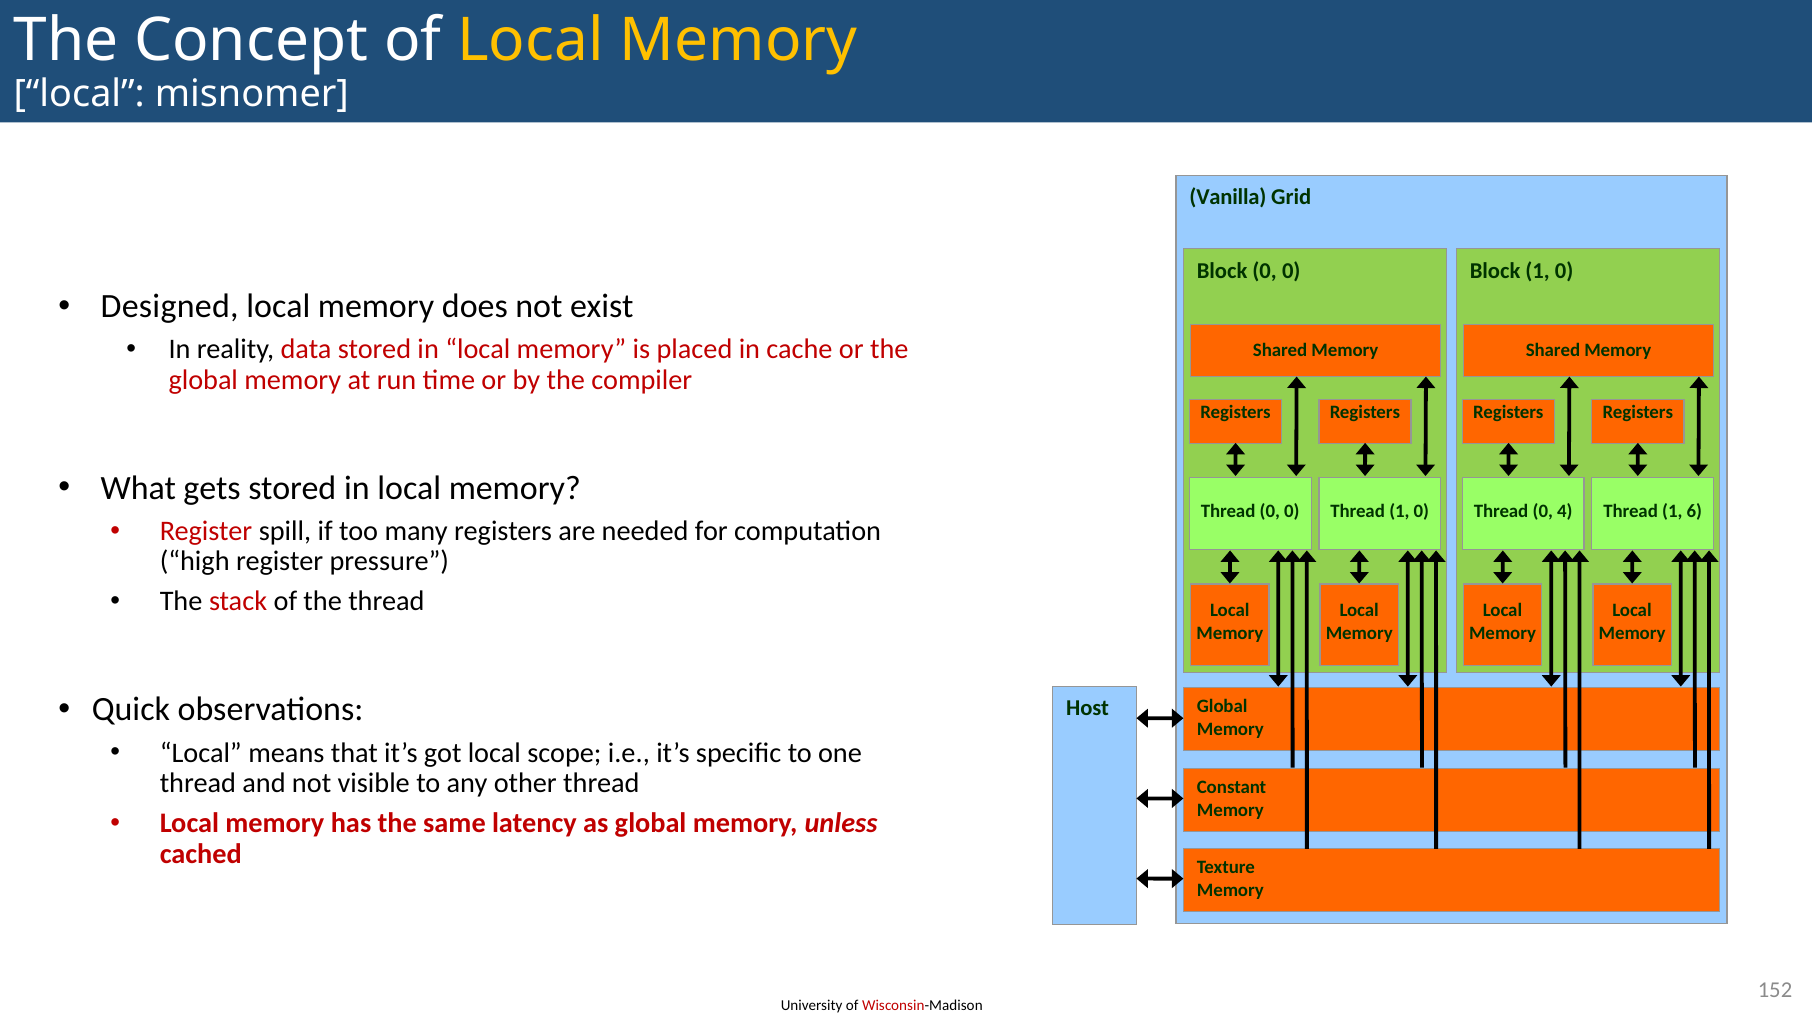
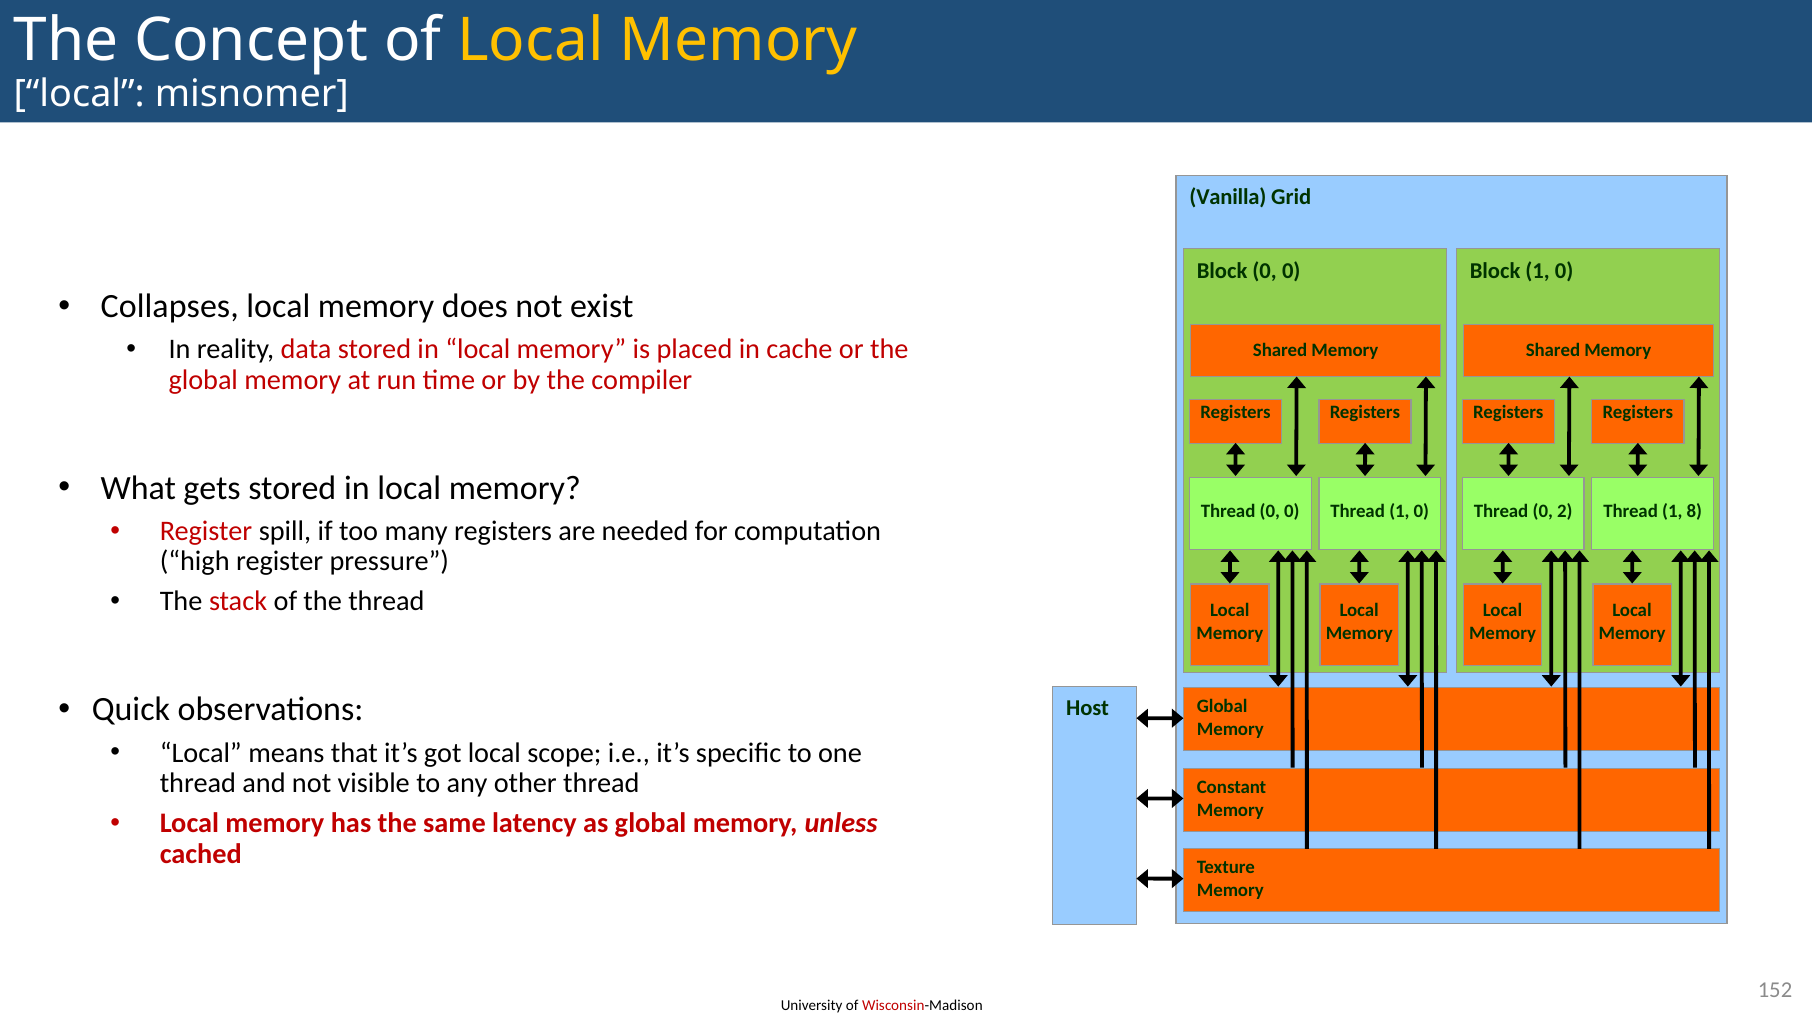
Designed: Designed -> Collapses
4: 4 -> 2
6: 6 -> 8
